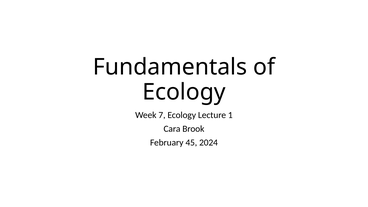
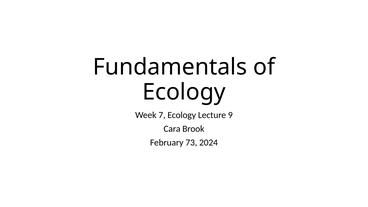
1: 1 -> 9
45: 45 -> 73
